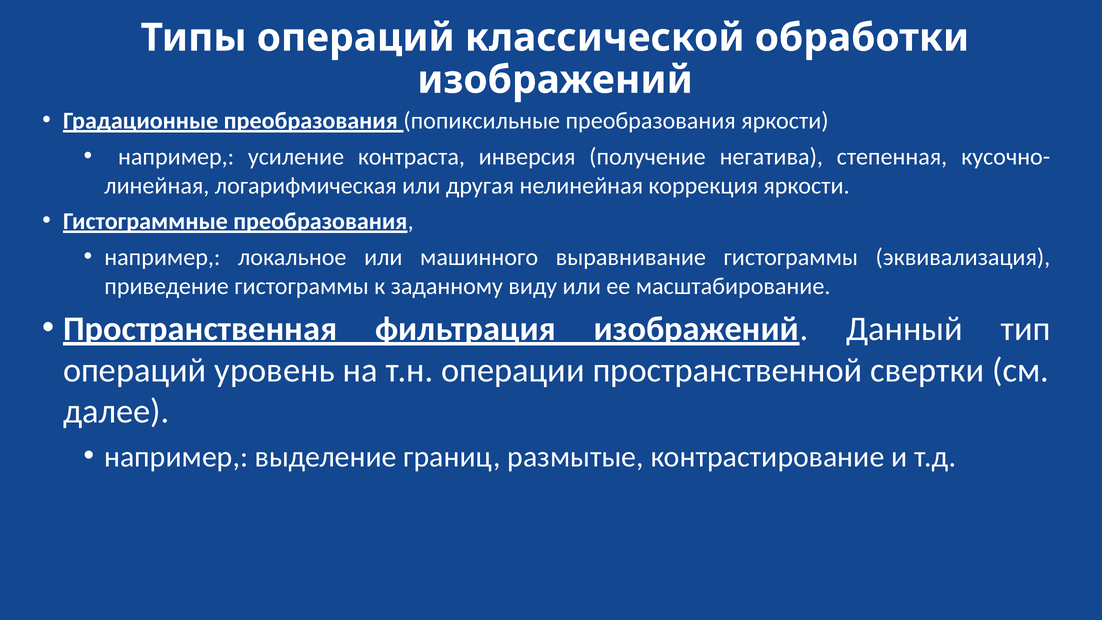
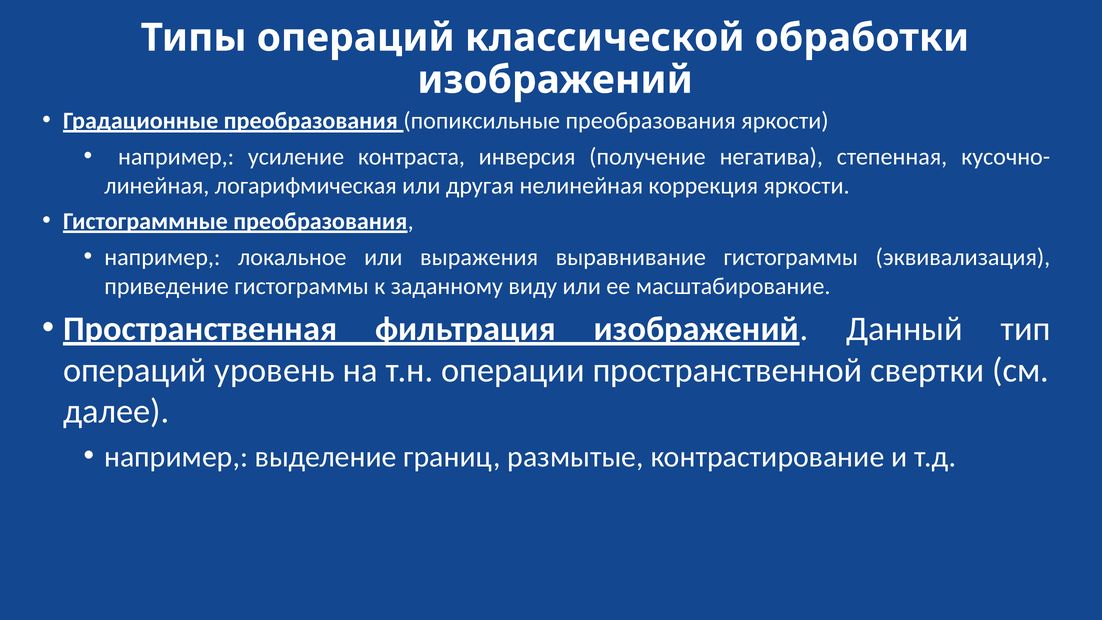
машинного: машинного -> выражения
